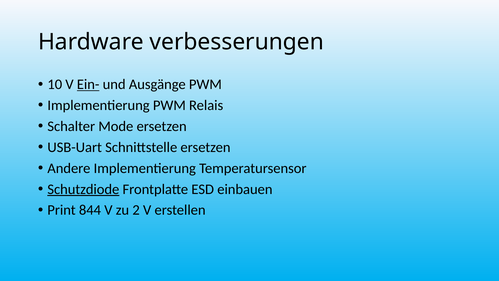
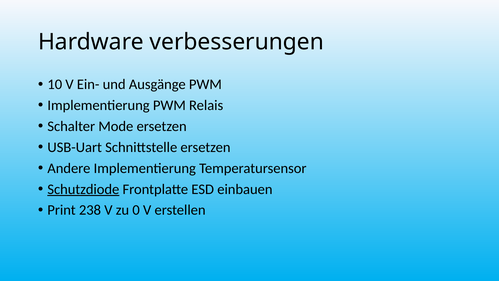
Ein- underline: present -> none
844: 844 -> 238
2: 2 -> 0
